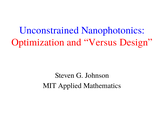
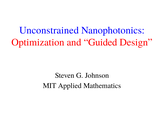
Versus: Versus -> Guided
